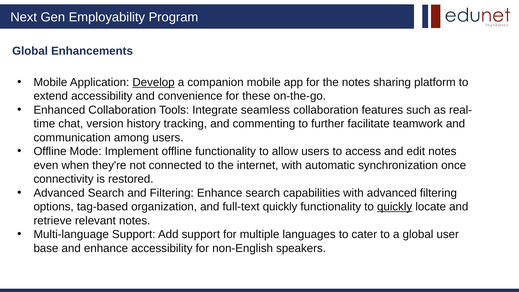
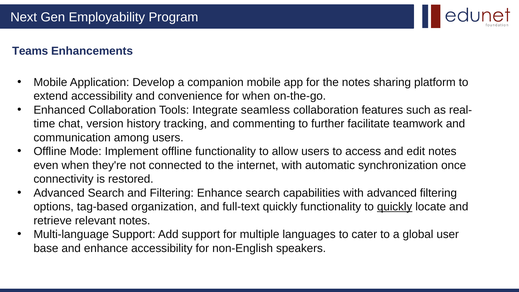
Global at (30, 51): Global -> Teams
Develop underline: present -> none
for these: these -> when
